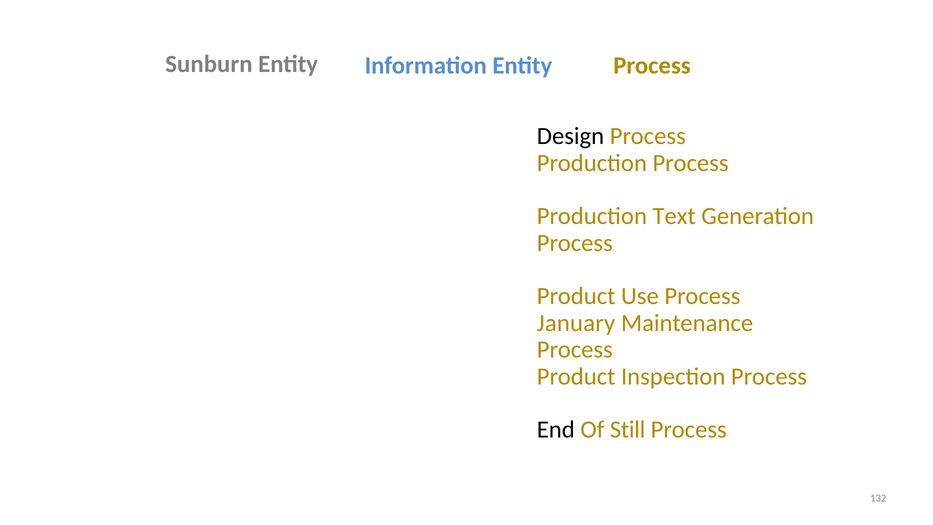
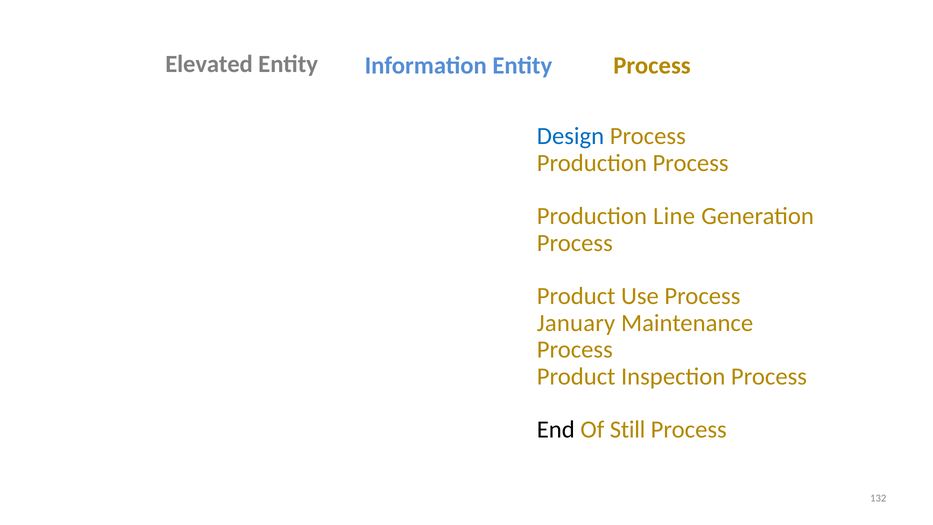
Sunburn: Sunburn -> Elevated
Design colour: black -> blue
Text: Text -> Line
